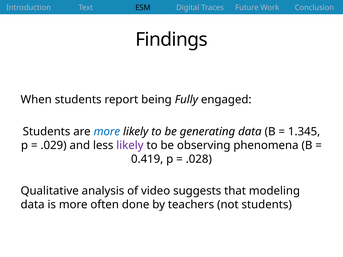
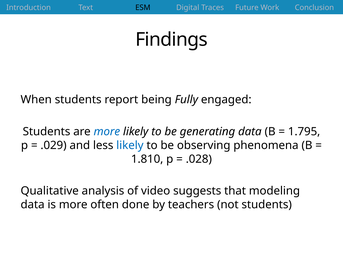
1.345: 1.345 -> 1.795
likely at (130, 145) colour: purple -> blue
0.419: 0.419 -> 1.810
